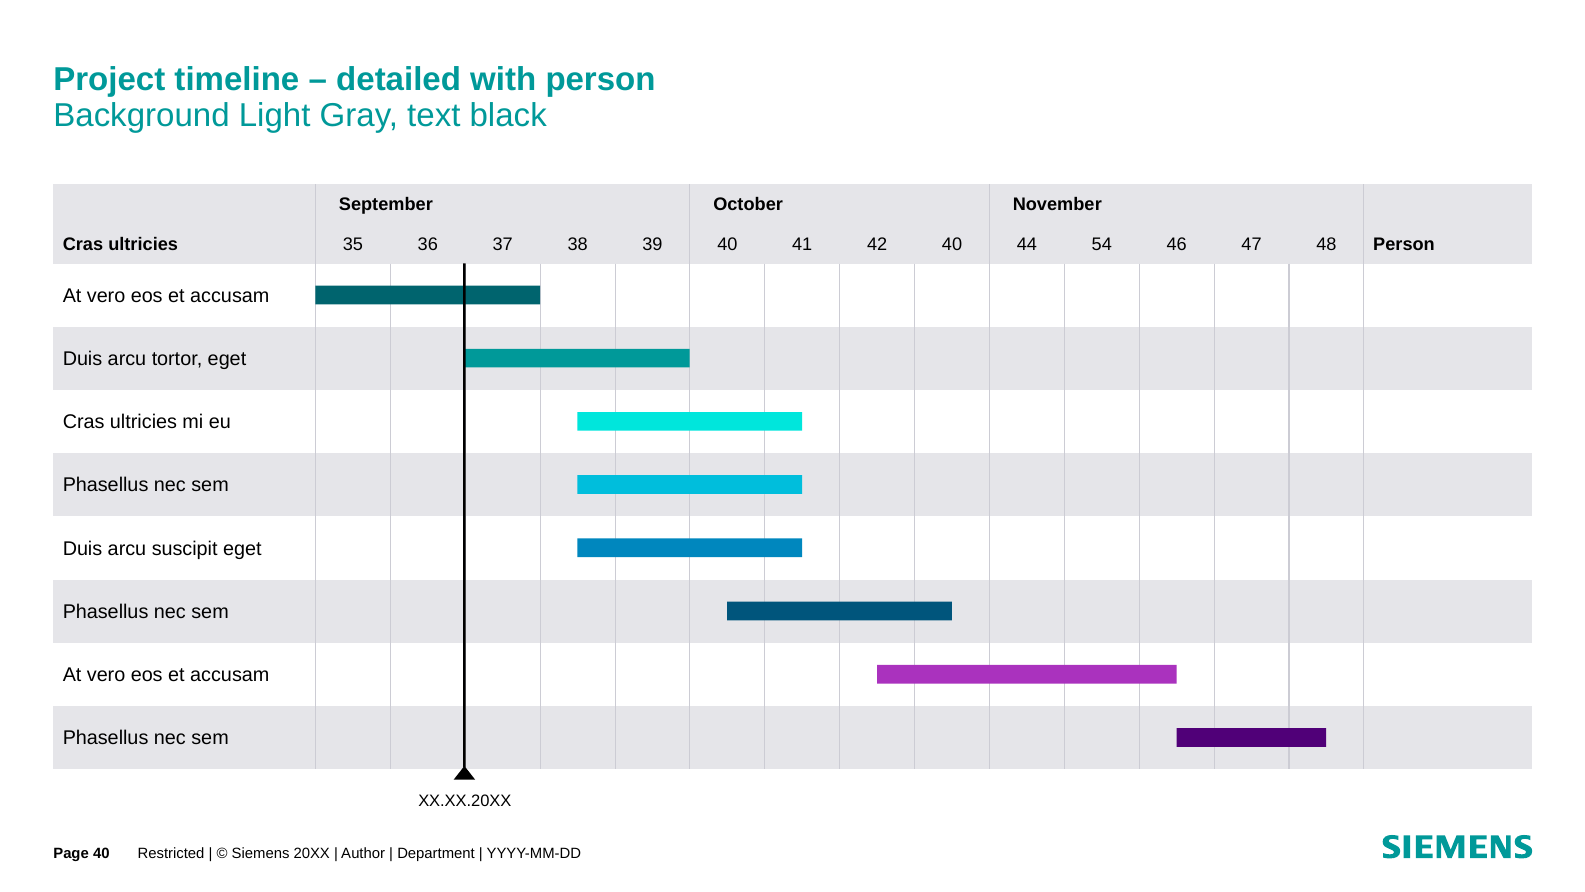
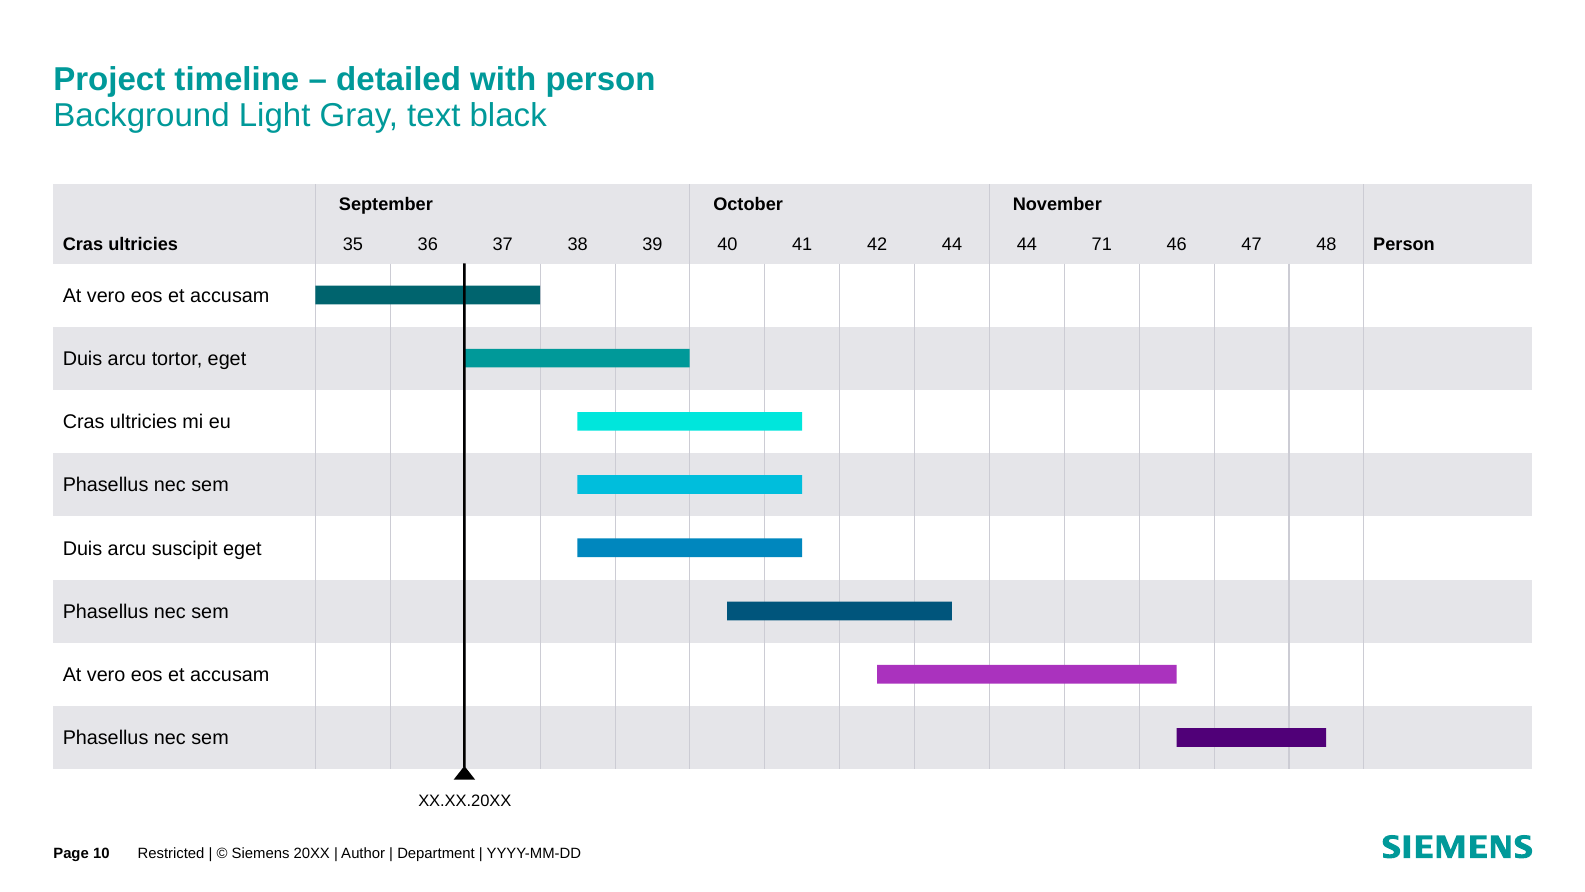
42 40: 40 -> 44
54: 54 -> 71
Page 40: 40 -> 10
